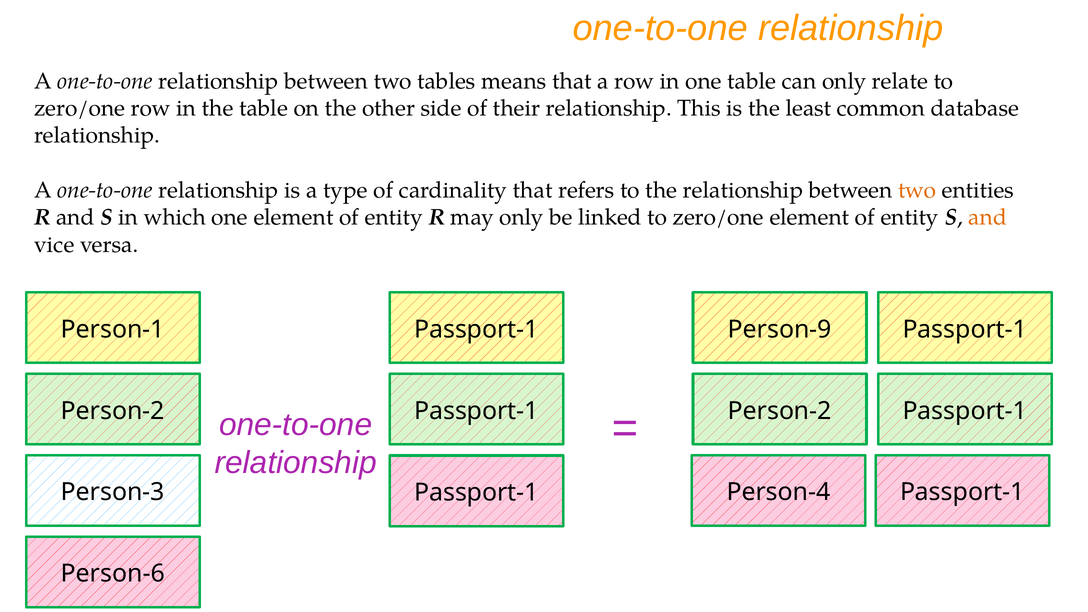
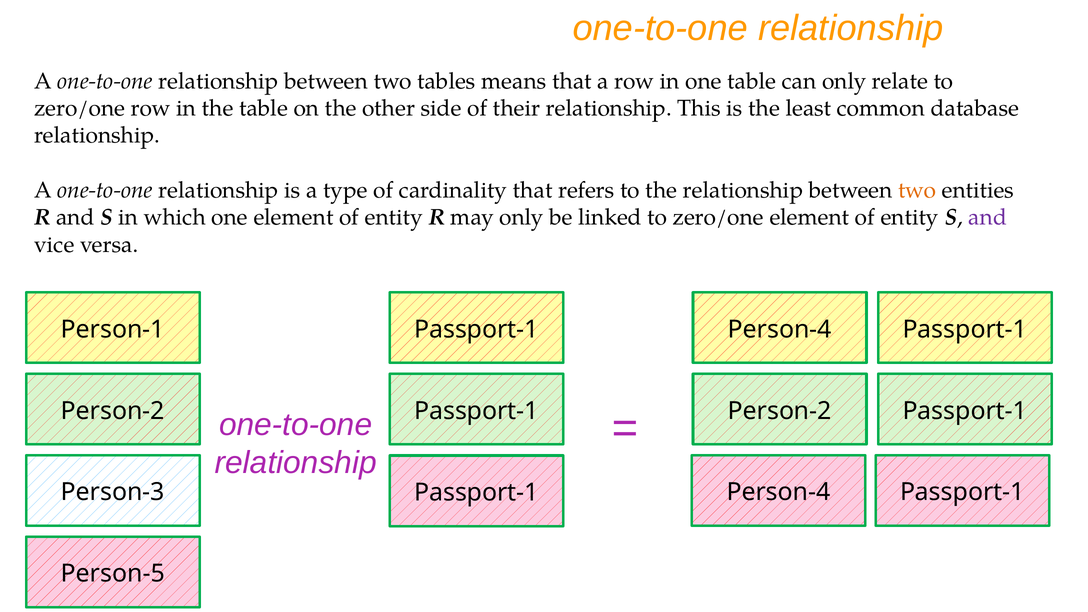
and at (988, 217) colour: orange -> purple
Person-1 Passport-1 Person-9: Person-9 -> Person-4
Person-6: Person-6 -> Person-5
